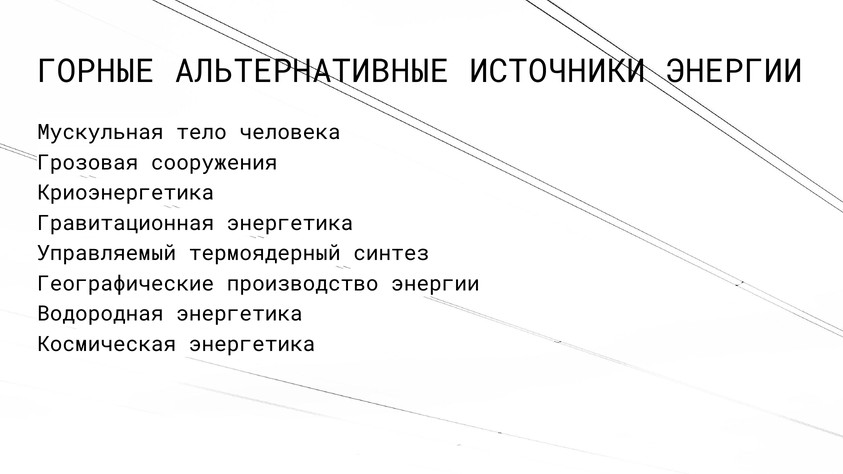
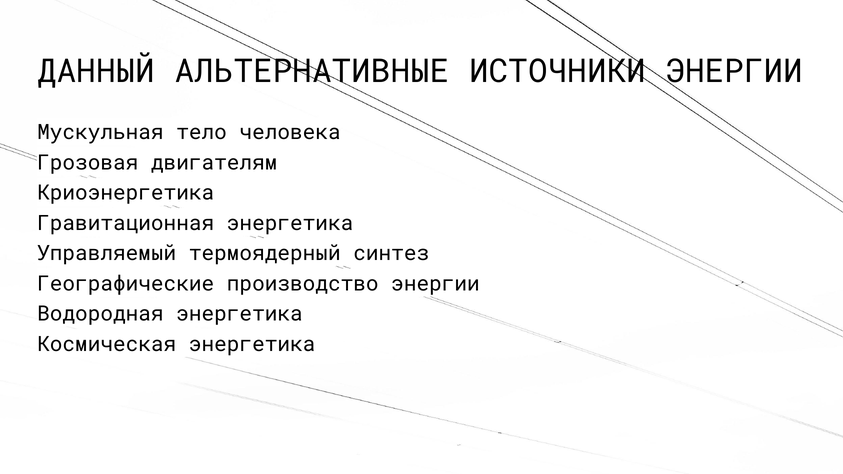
ГОРНЫЕ: ГОРНЫЕ -> ДАННЫЙ
сооружения: сооружения -> двигателям
